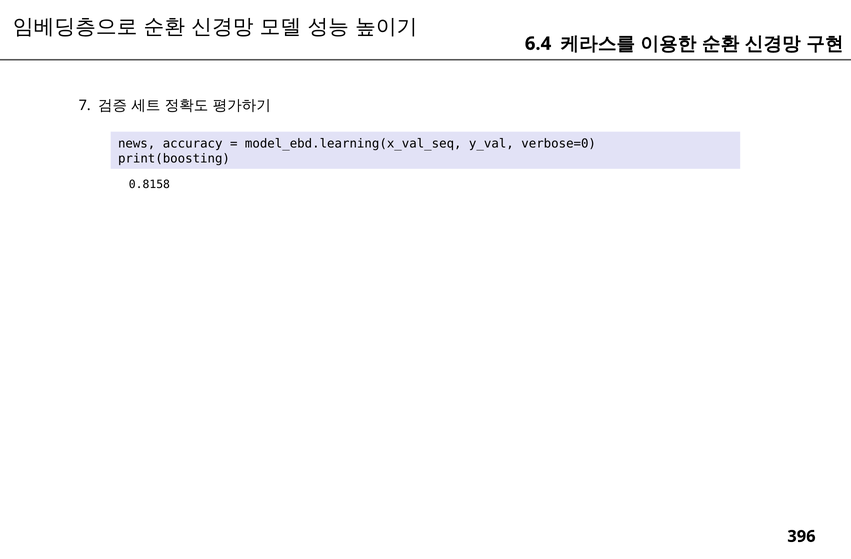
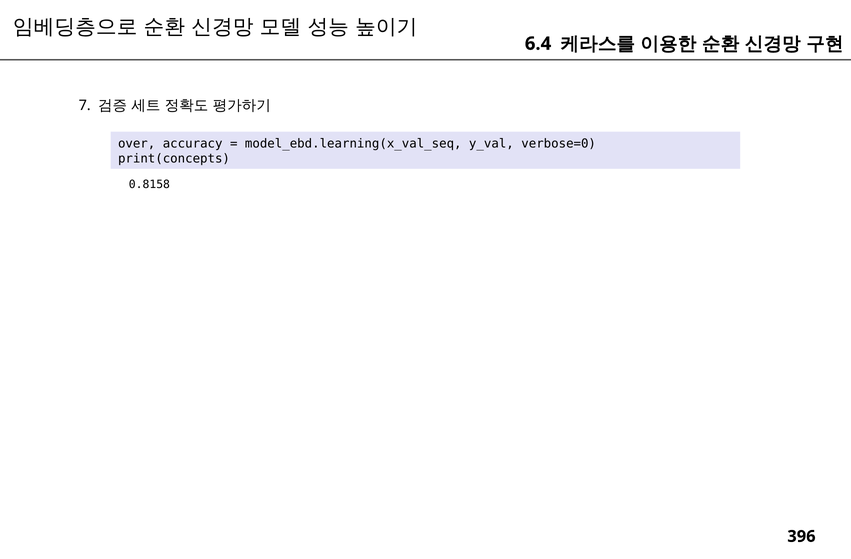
news: news -> over
print(boosting: print(boosting -> print(concepts
